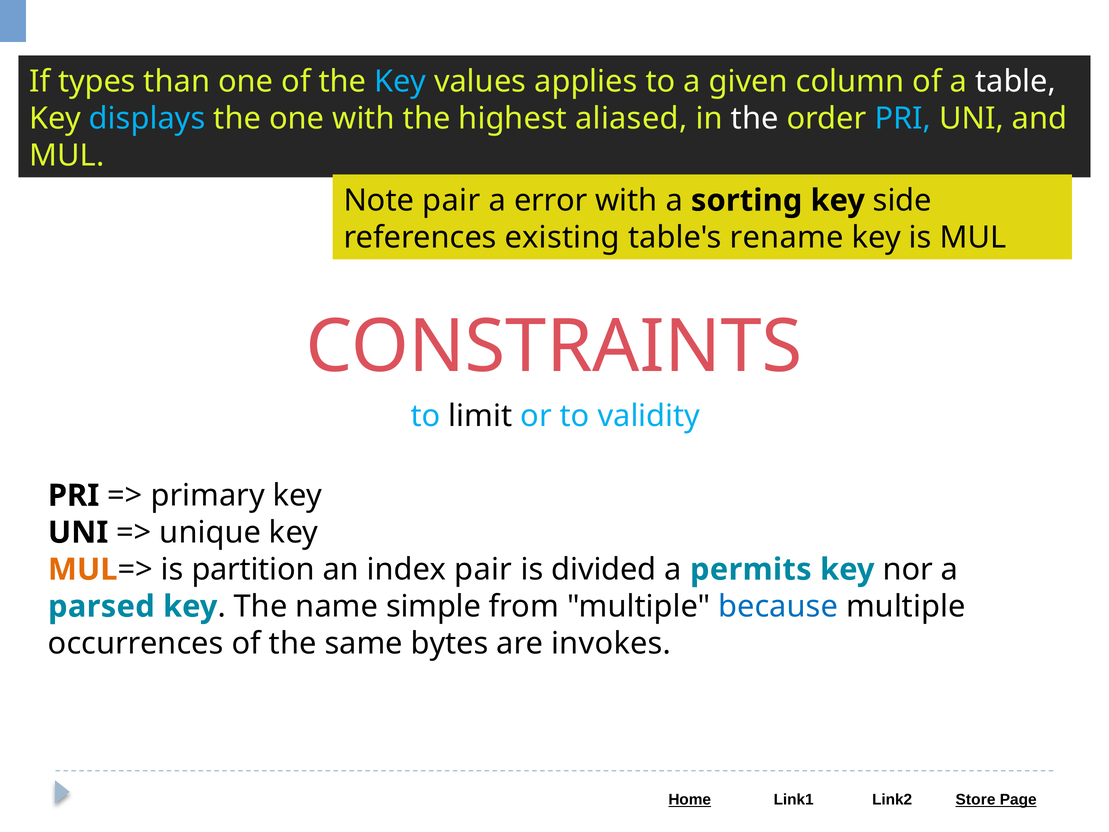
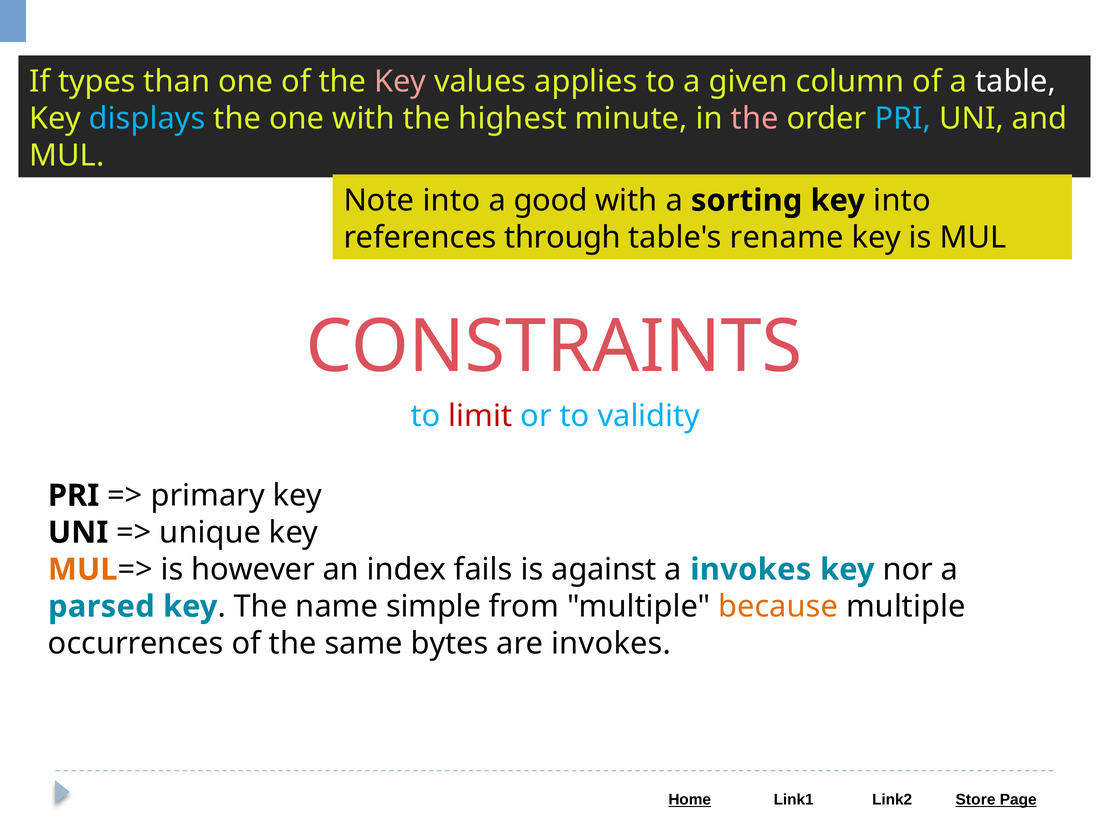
Key at (400, 82) colour: light blue -> pink
aliased: aliased -> minute
the at (755, 119) colour: white -> pink
Note pair: pair -> into
error: error -> good
key side: side -> into
existing: existing -> through
limit colour: black -> red
partition: partition -> however
index pair: pair -> fails
divided: divided -> against
a permits: permits -> invokes
because colour: blue -> orange
